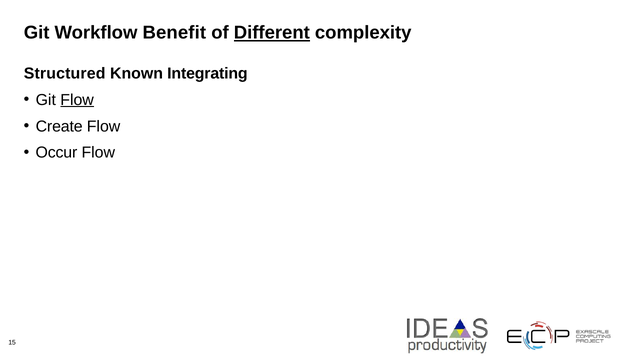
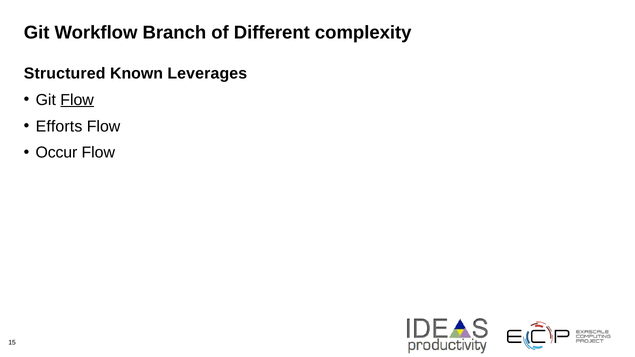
Benefit: Benefit -> Branch
Different underline: present -> none
Integrating: Integrating -> Leverages
Create: Create -> Efforts
